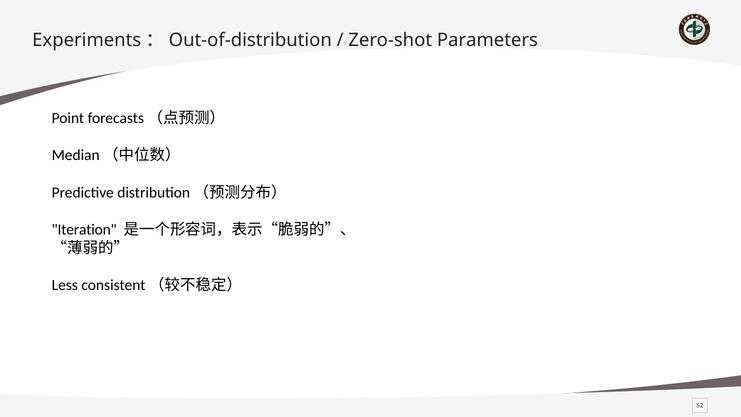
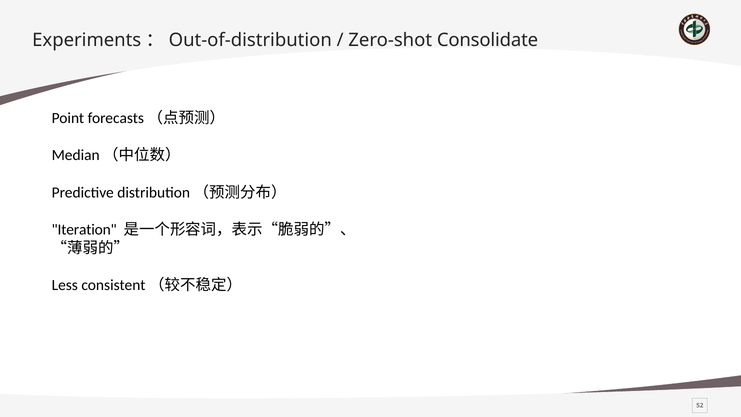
Parameters: Parameters -> Consolidate
